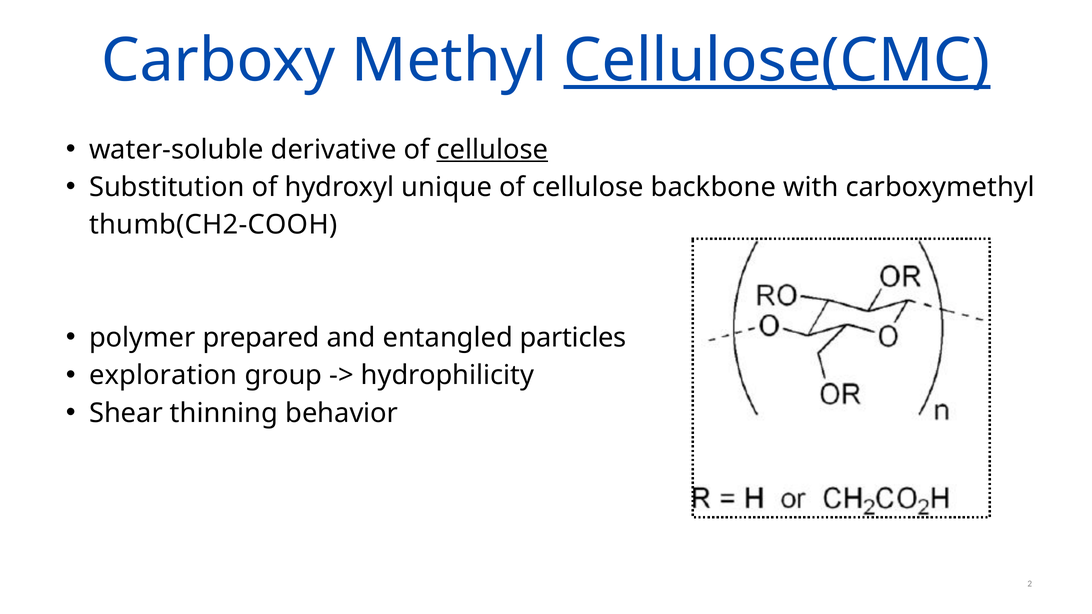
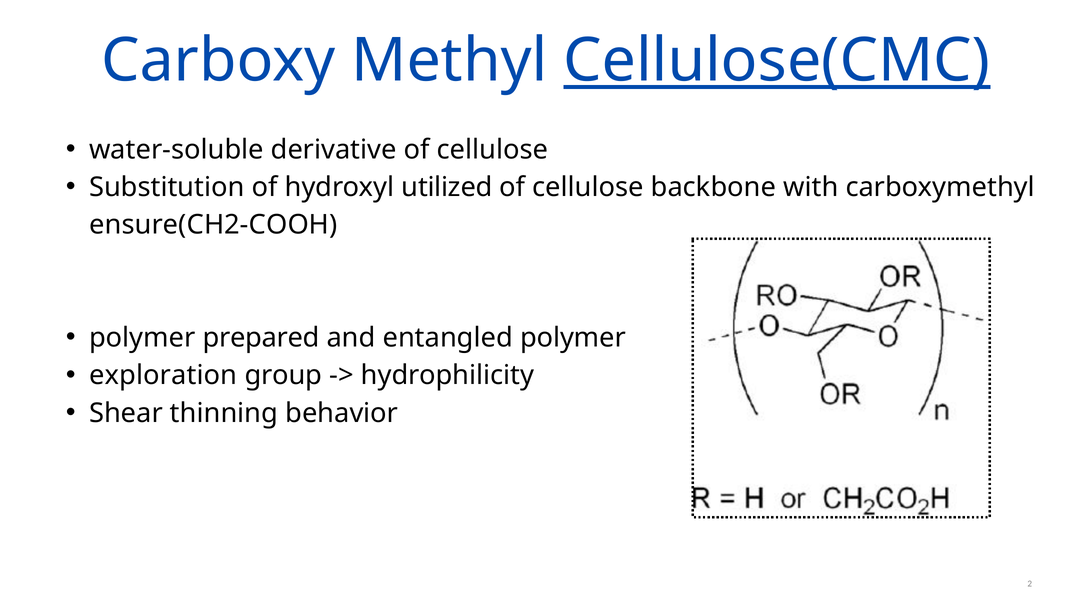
cellulose at (492, 150) underline: present -> none
unique: unique -> utilized
thumb(CH2-COOH: thumb(CH2-COOH -> ensure(CH2-COOH
entangled particles: particles -> polymer
